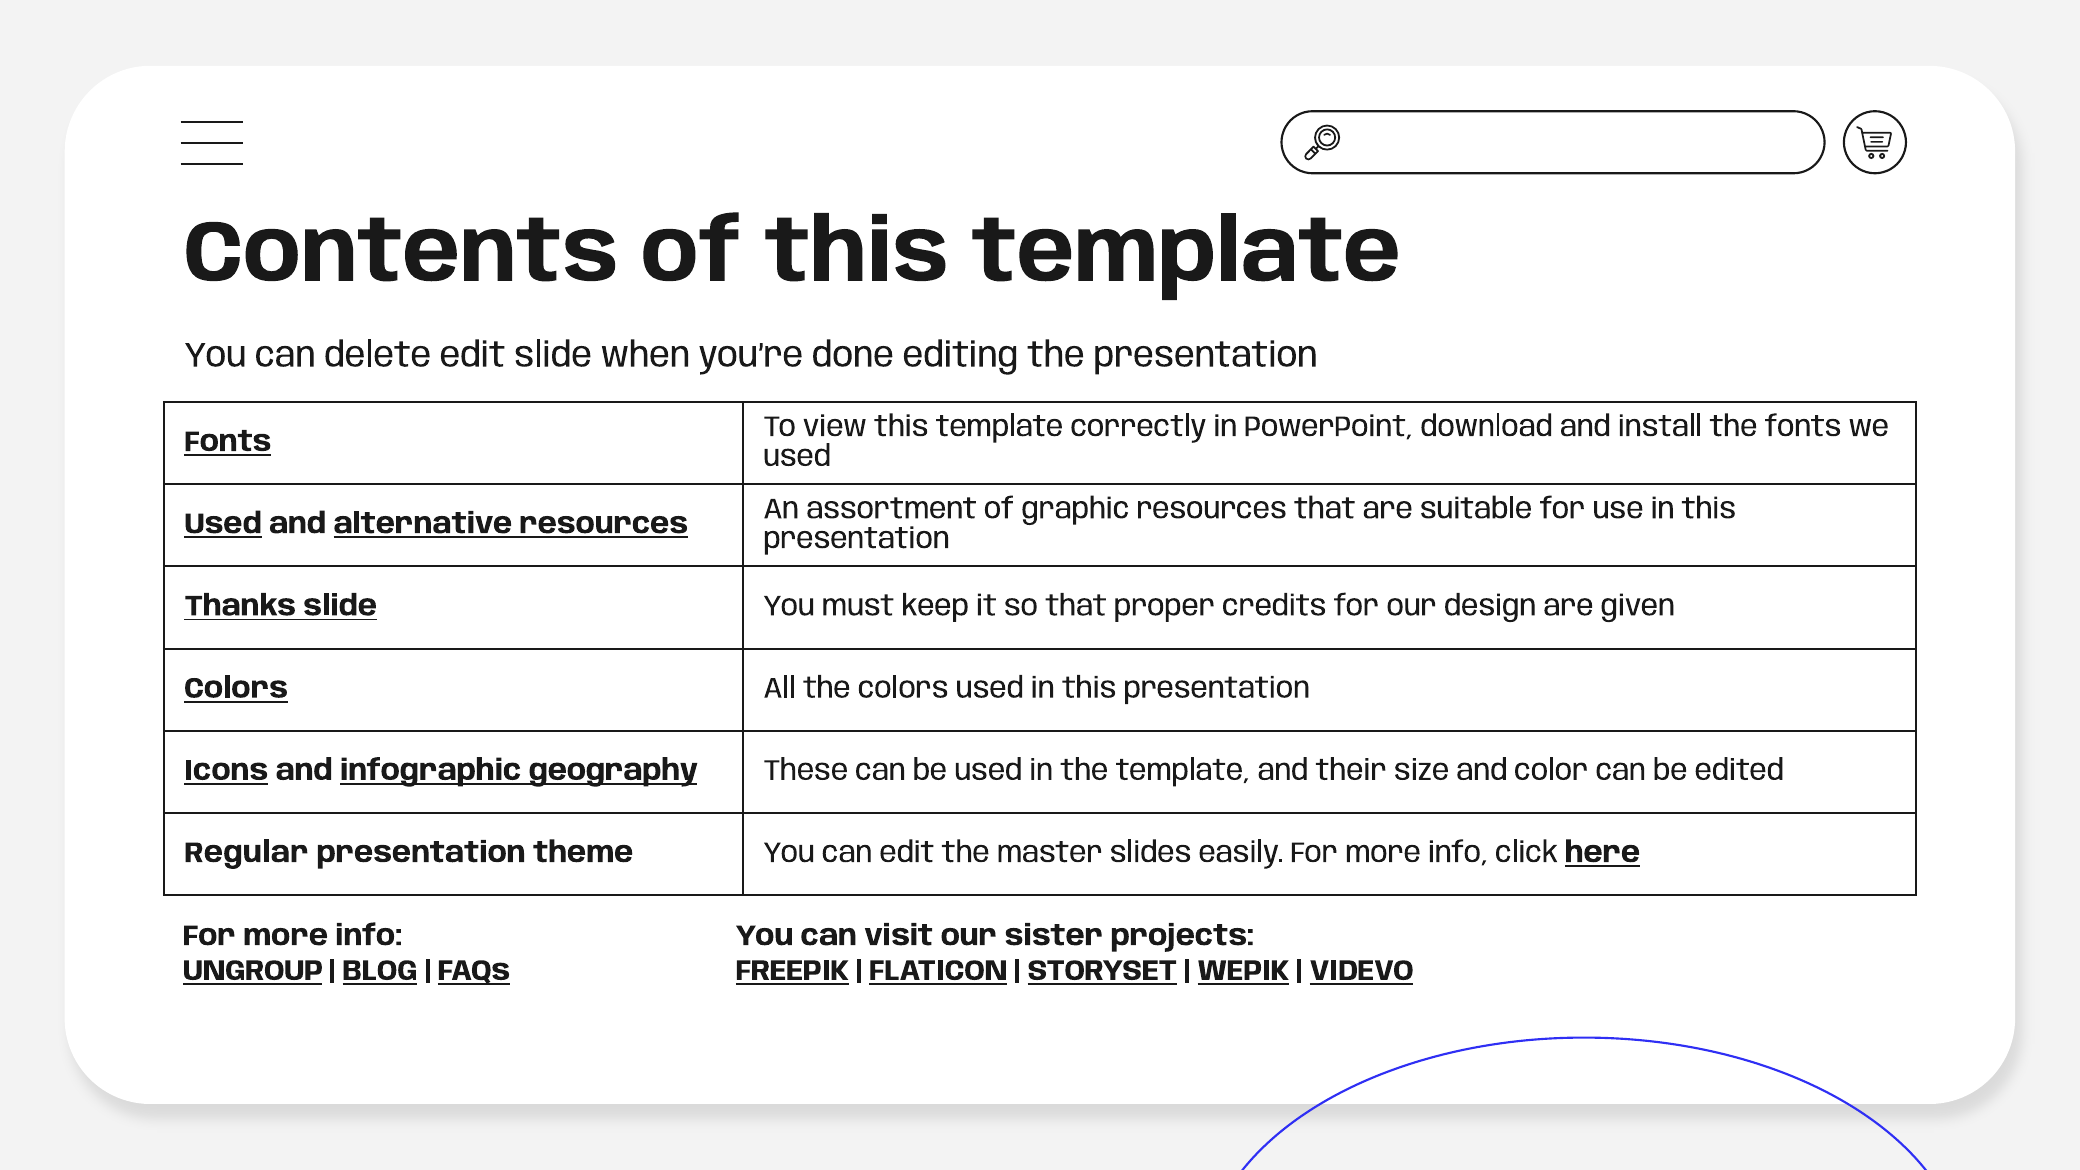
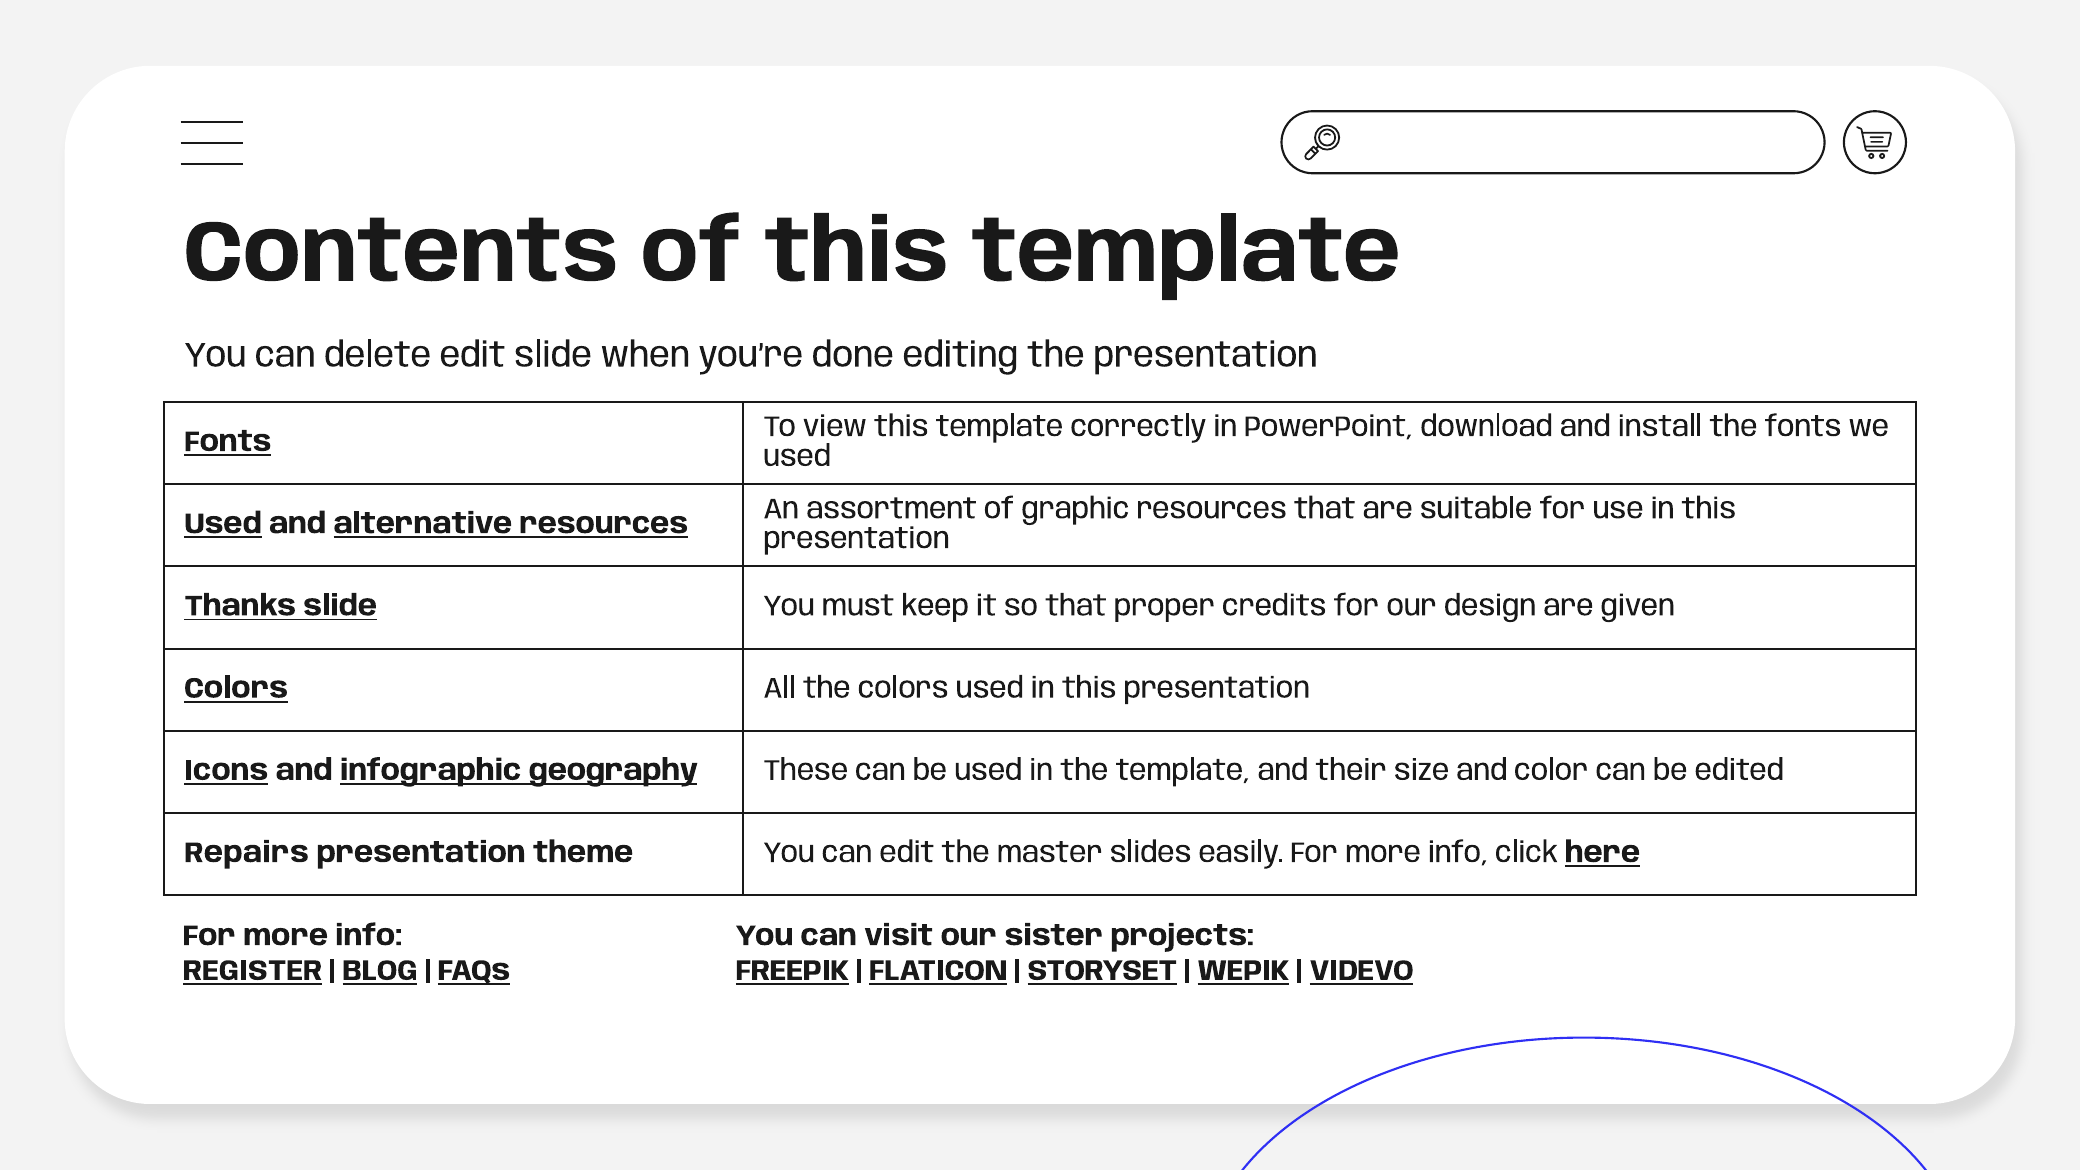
Regular: Regular -> Repairs
UNGROUP: UNGROUP -> REGISTER
